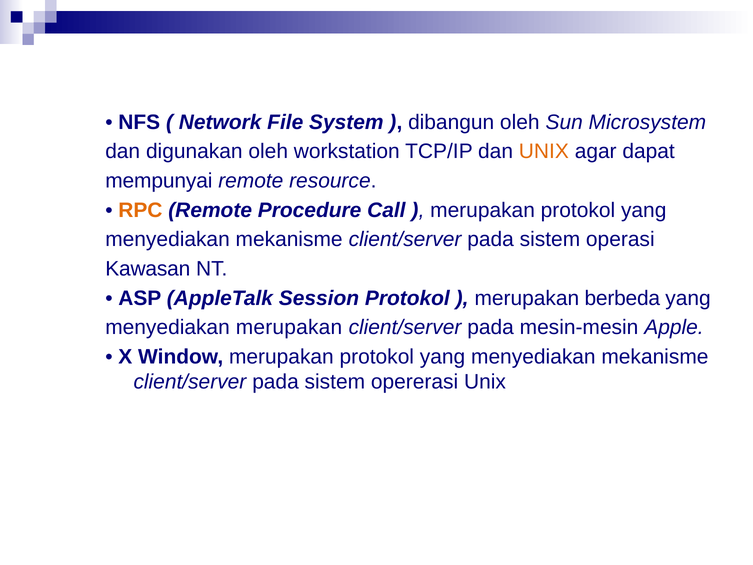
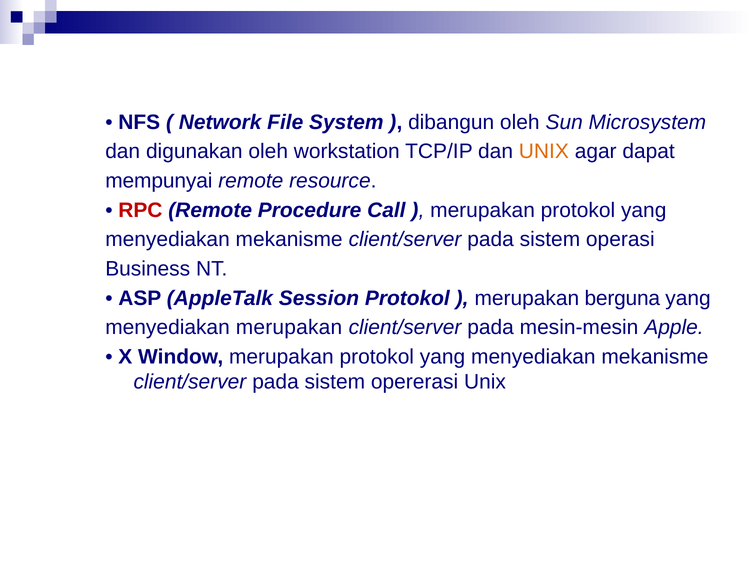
RPC colour: orange -> red
Kawasan: Kawasan -> Business
berbeda: berbeda -> berguna
